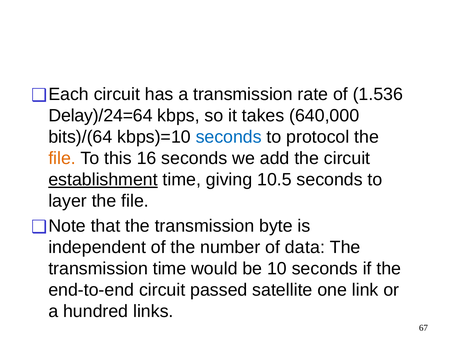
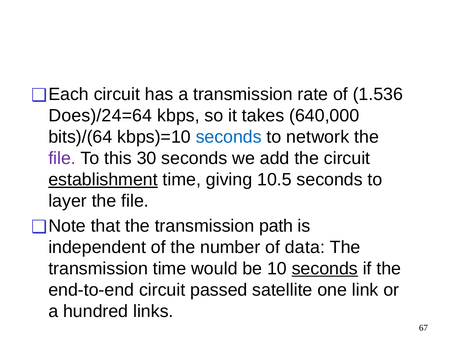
Delay)/24=64: Delay)/24=64 -> Does)/24=64
protocol: protocol -> network
file at (62, 158) colour: orange -> purple
16: 16 -> 30
byte: byte -> path
seconds at (325, 268) underline: none -> present
